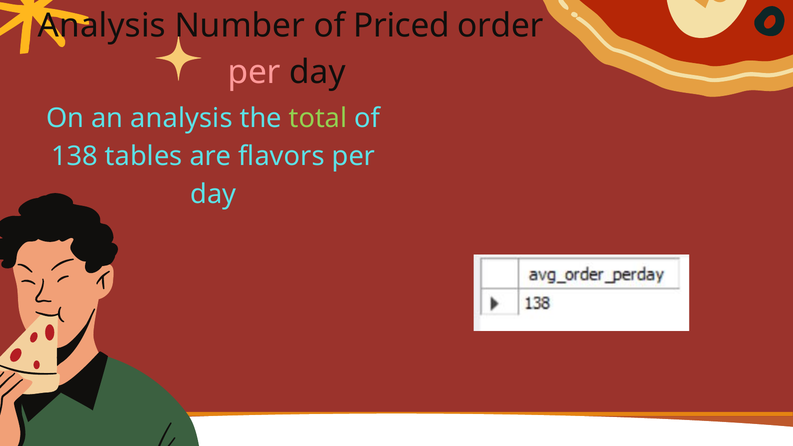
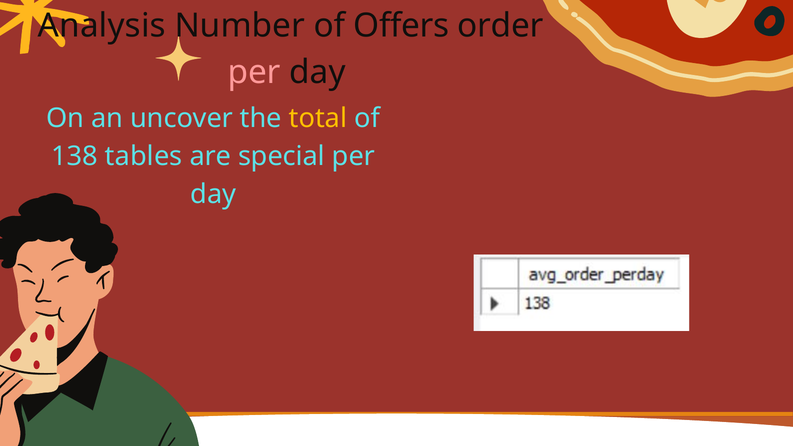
Priced: Priced -> Offers
an analysis: analysis -> uncover
total colour: light green -> yellow
flavors: flavors -> special
